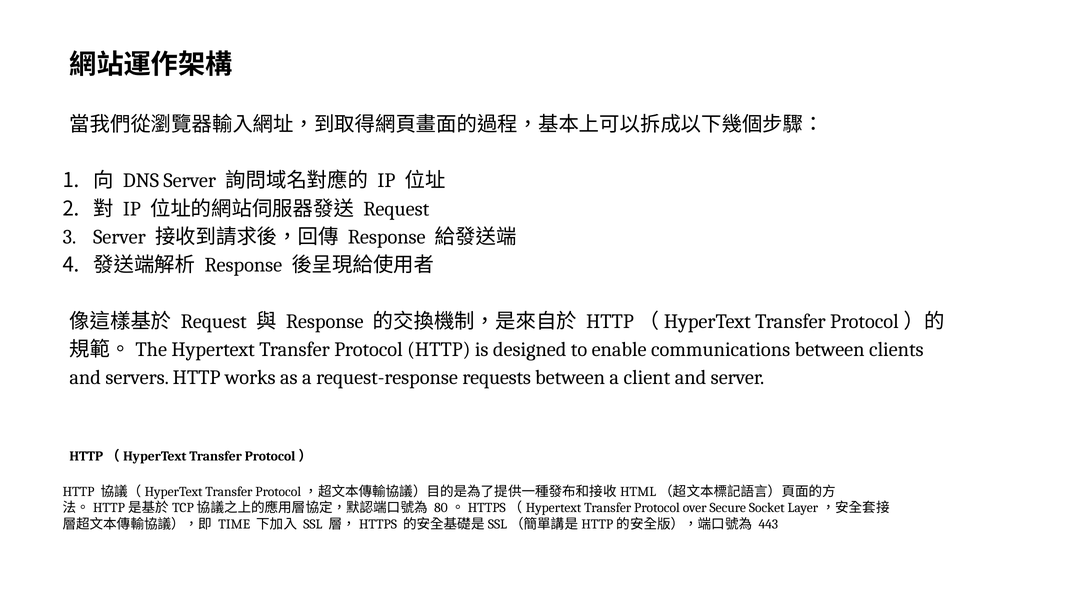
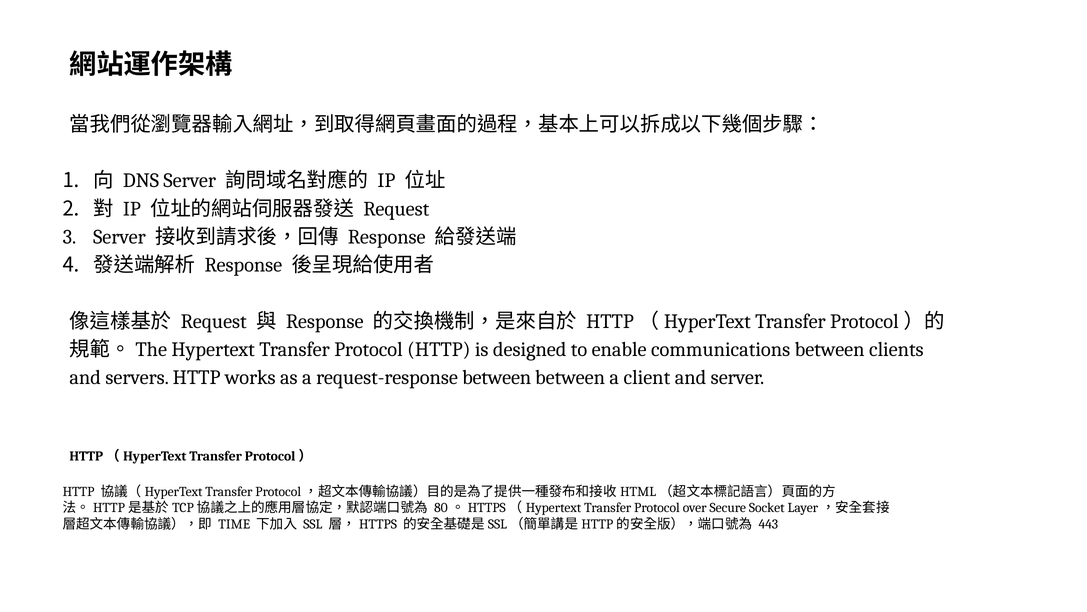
request-response requests: requests -> between
